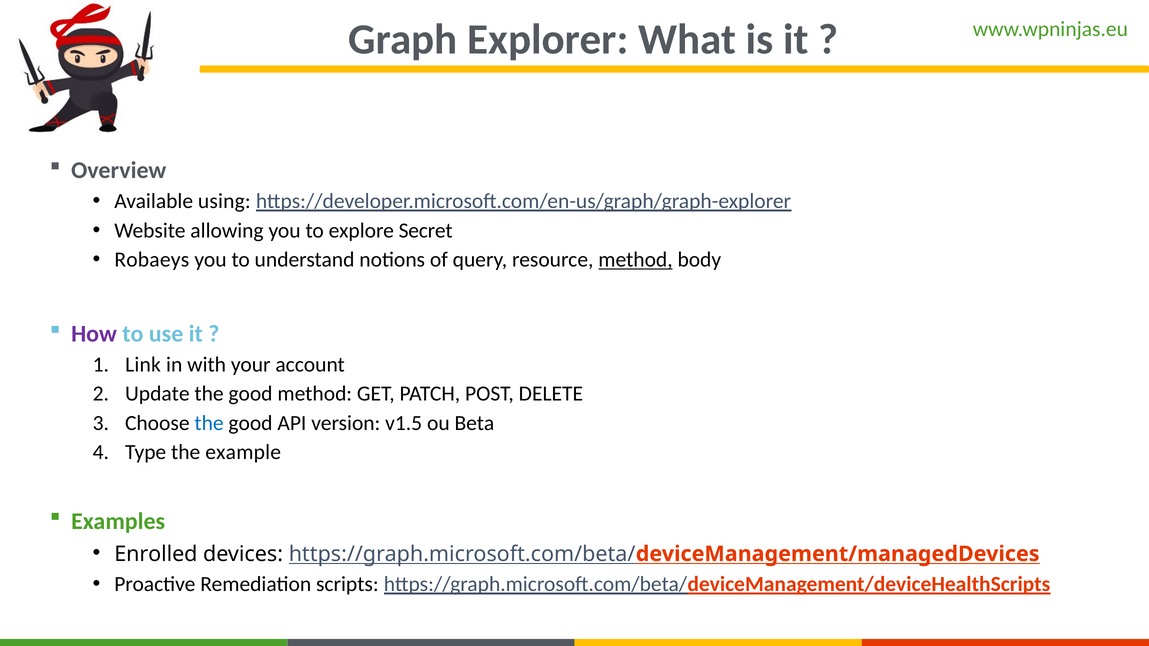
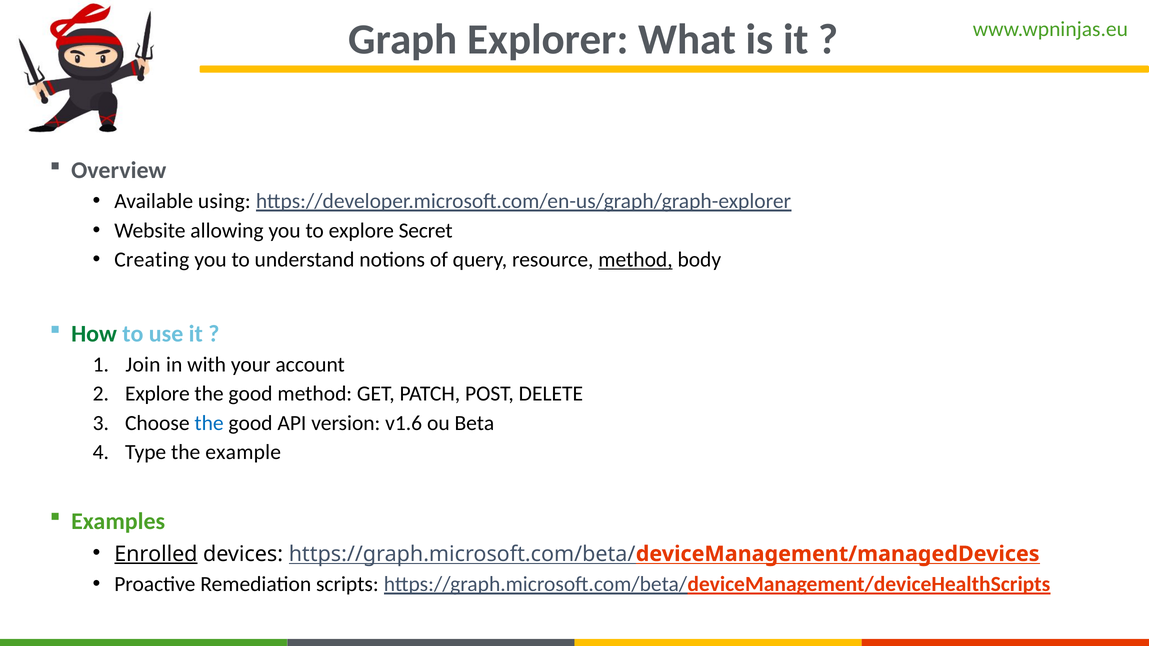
Robaeys: Robaeys -> Creating
How colour: purple -> green
Link: Link -> Join
Update at (157, 394): Update -> Explore
v1.5: v1.5 -> v1.6
Enrolled underline: none -> present
